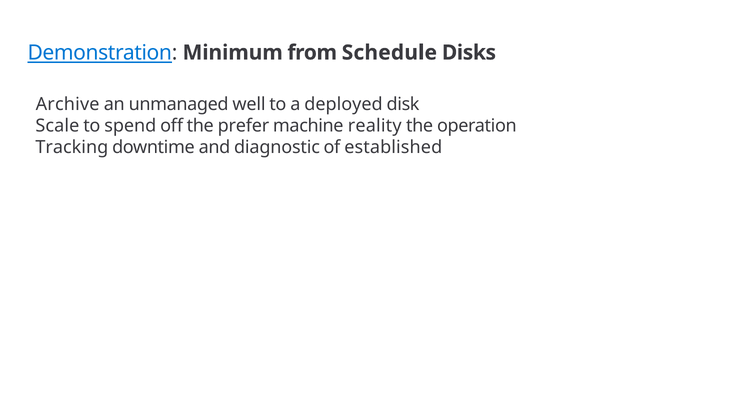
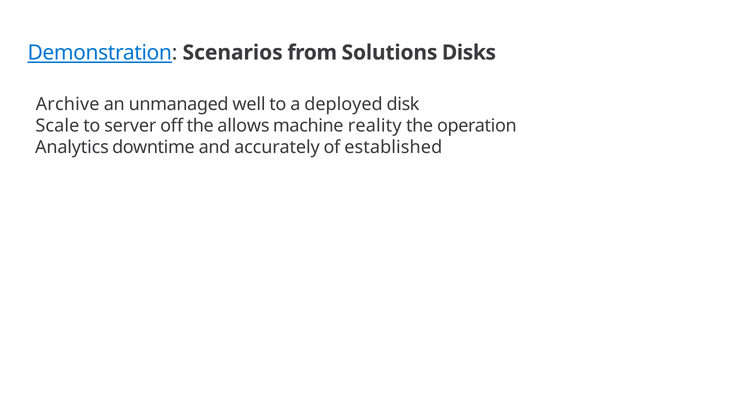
Minimum: Minimum -> Scenarios
Schedule: Schedule -> Solutions
spend: spend -> server
prefer: prefer -> allows
Tracking: Tracking -> Analytics
diagnostic: diagnostic -> accurately
